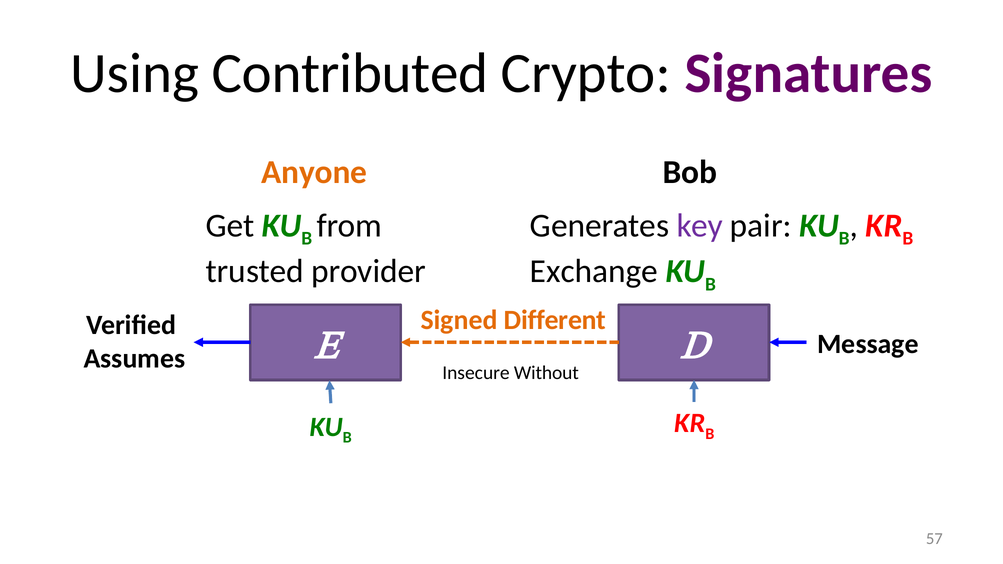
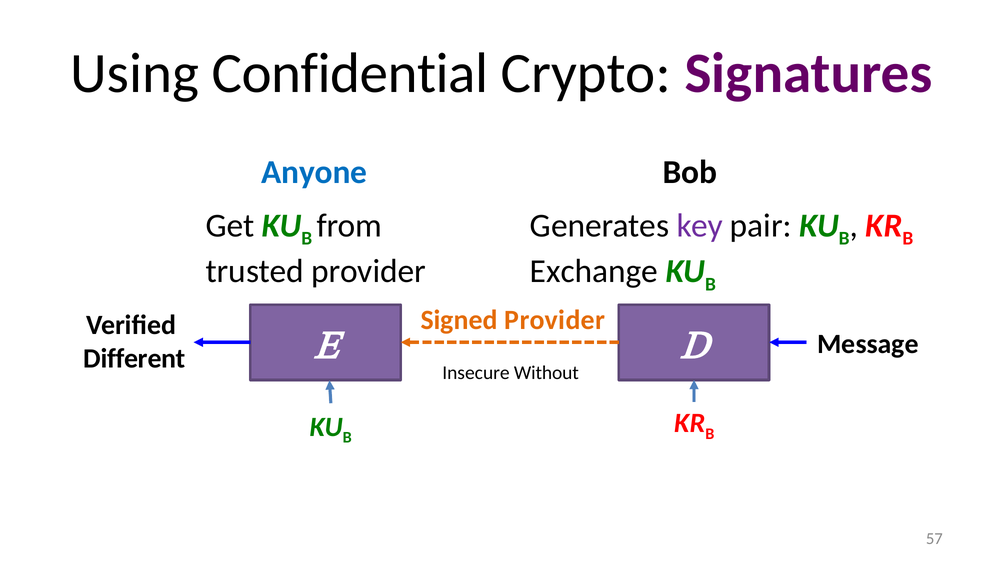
Contributed: Contributed -> Confidential
Anyone colour: orange -> blue
Signed Different: Different -> Provider
Assumes: Assumes -> Different
